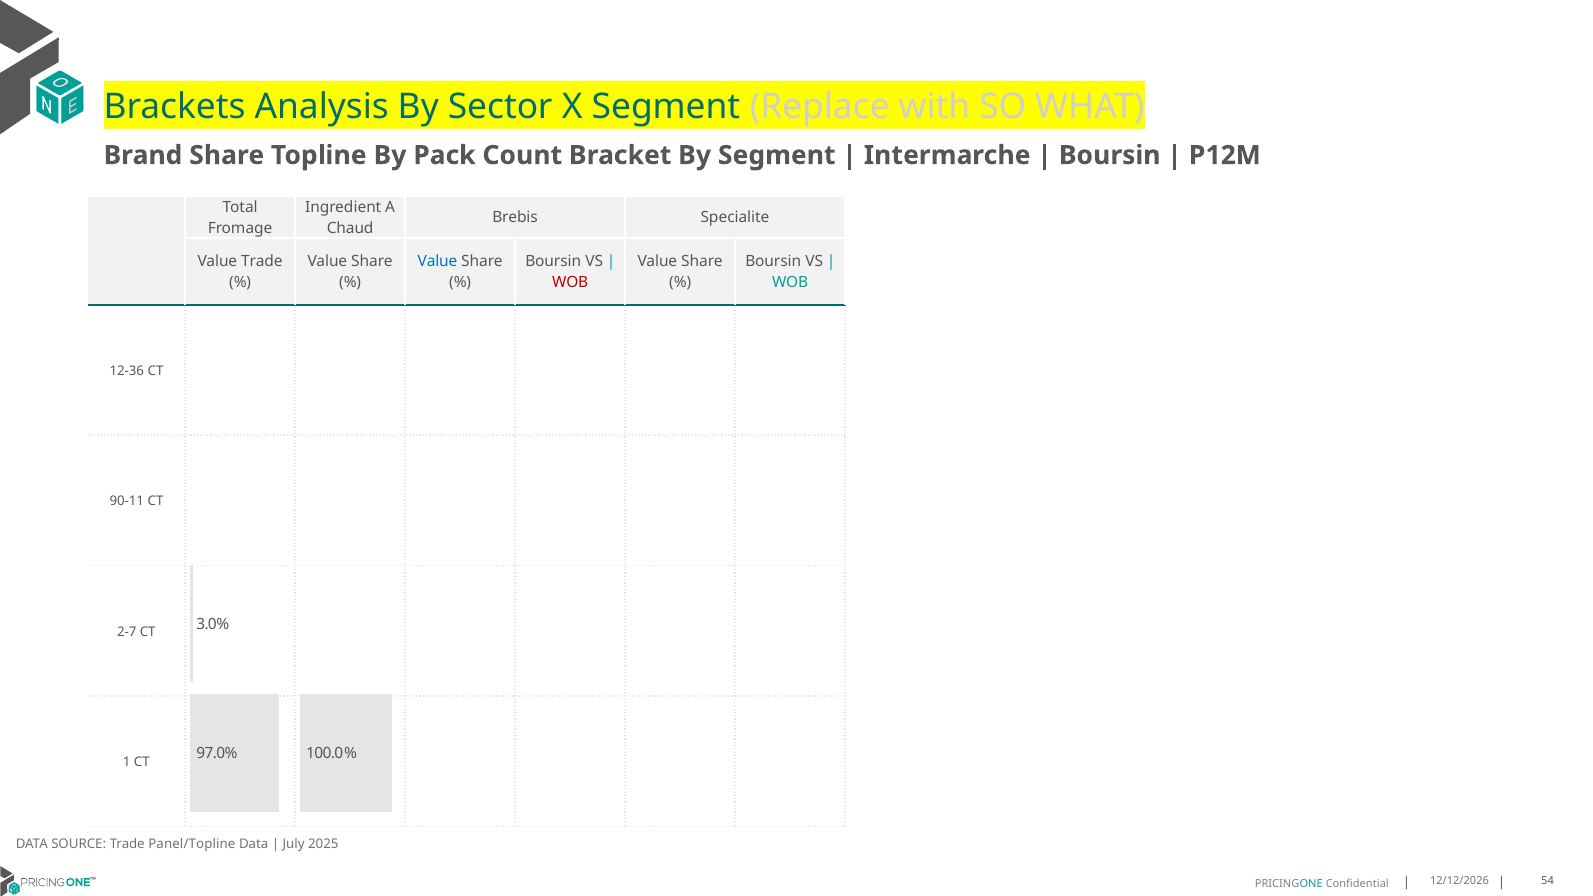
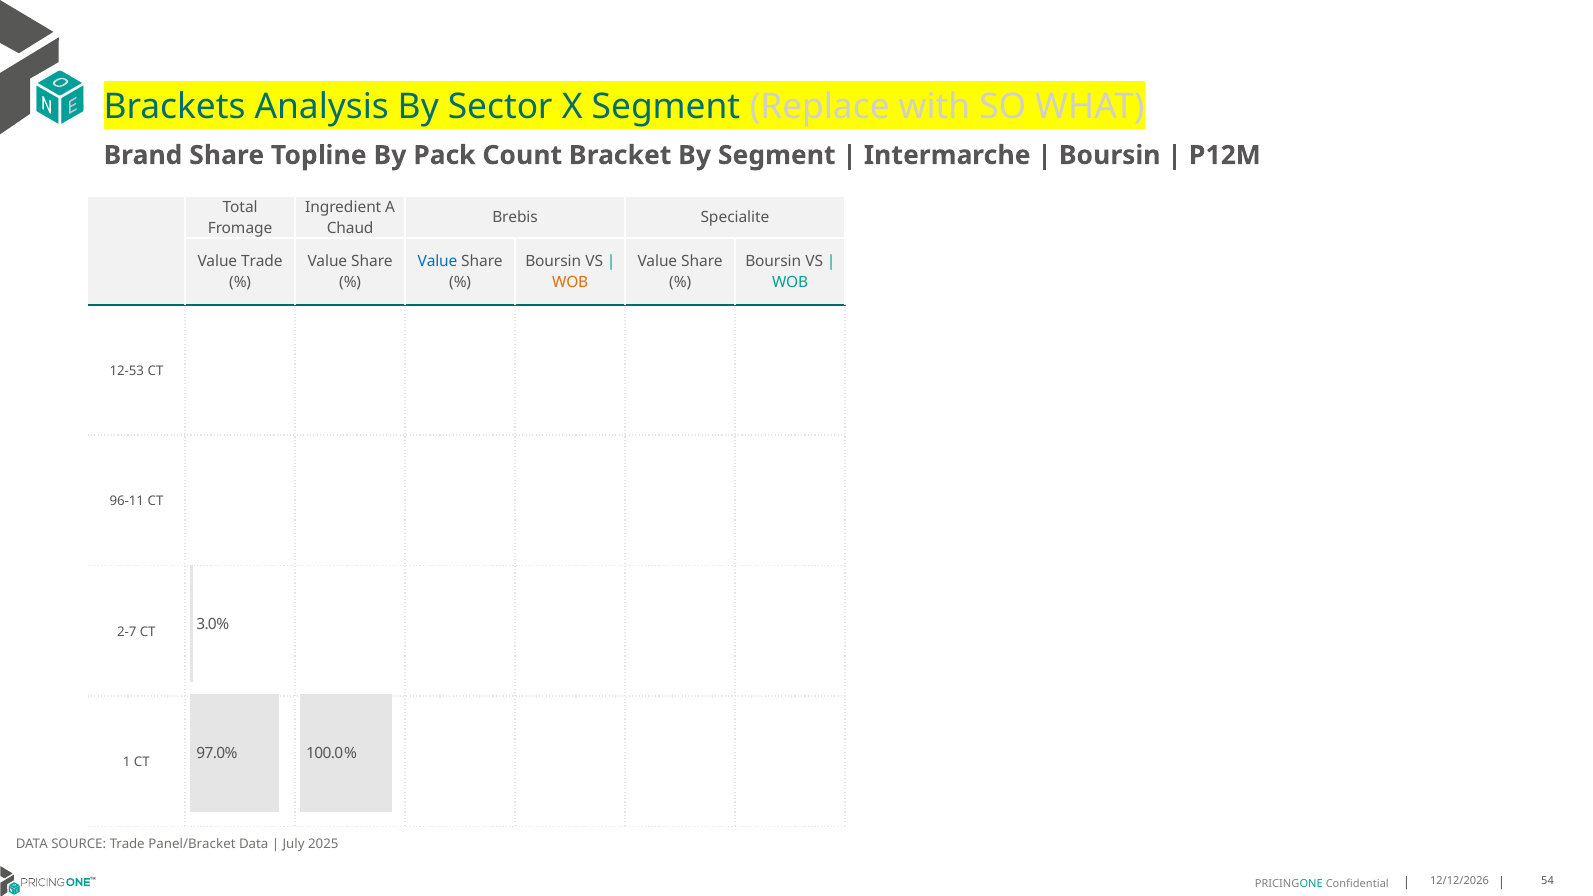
WOB at (570, 283) colour: red -> orange
12-36: 12-36 -> 12-53
90-11: 90-11 -> 96-11
Panel/Topline: Panel/Topline -> Panel/Bracket
